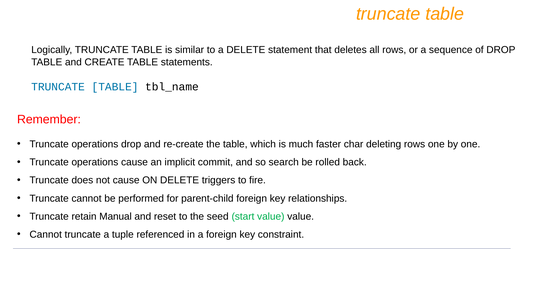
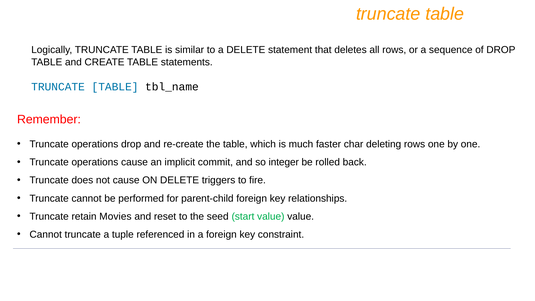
search: search -> integer
Manual: Manual -> Movies
